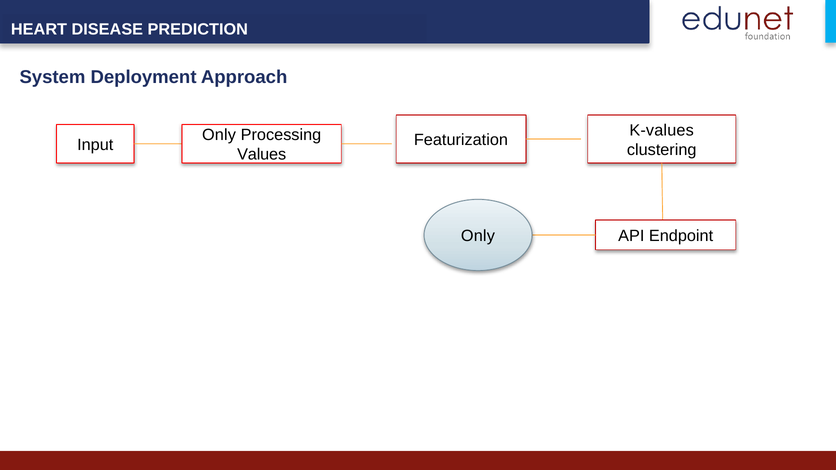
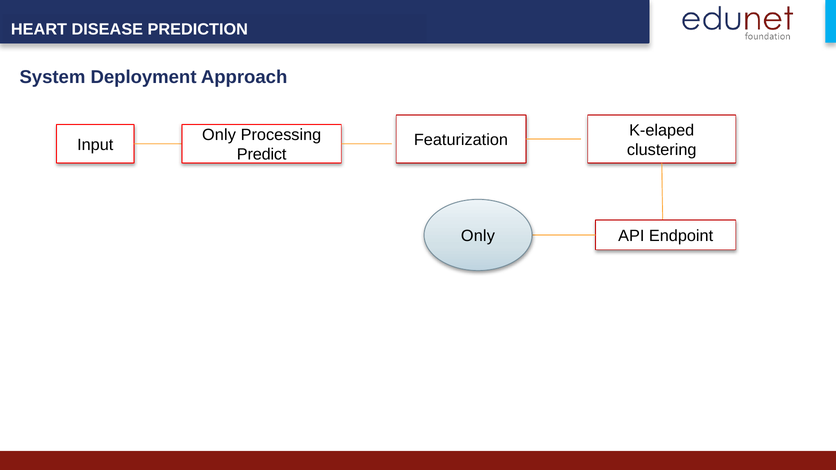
K-values: K-values -> K-elaped
Values: Values -> Predict
